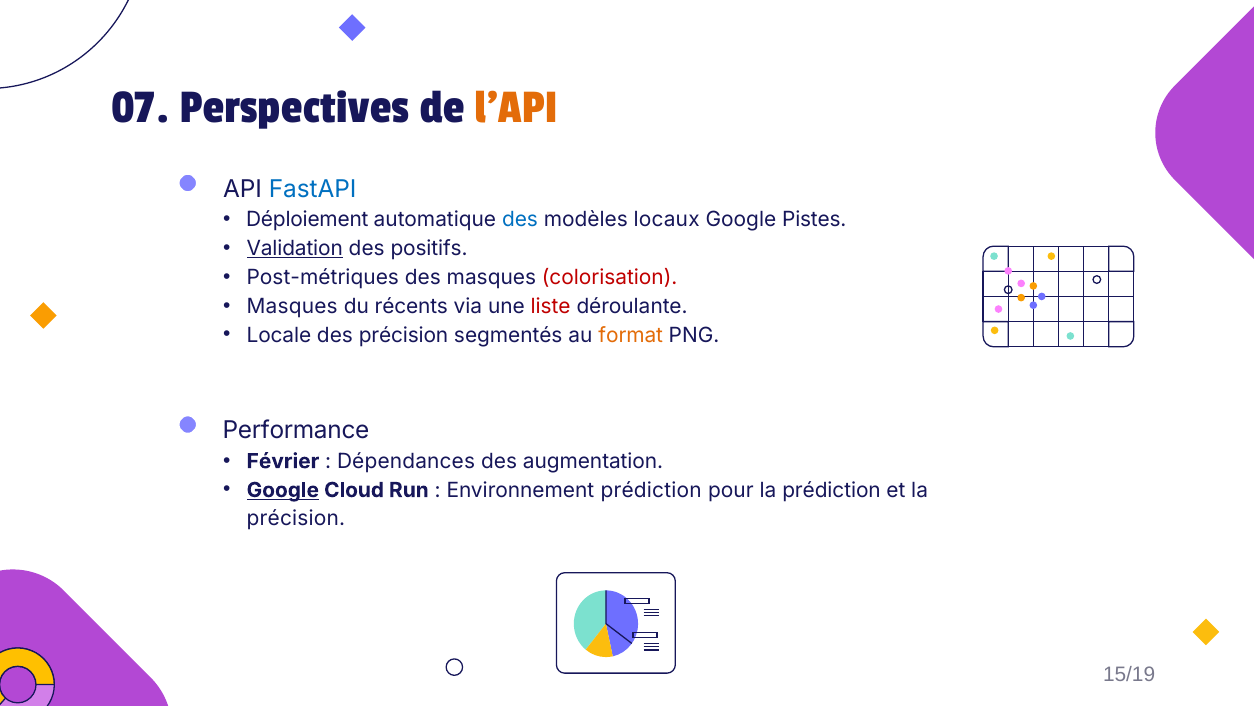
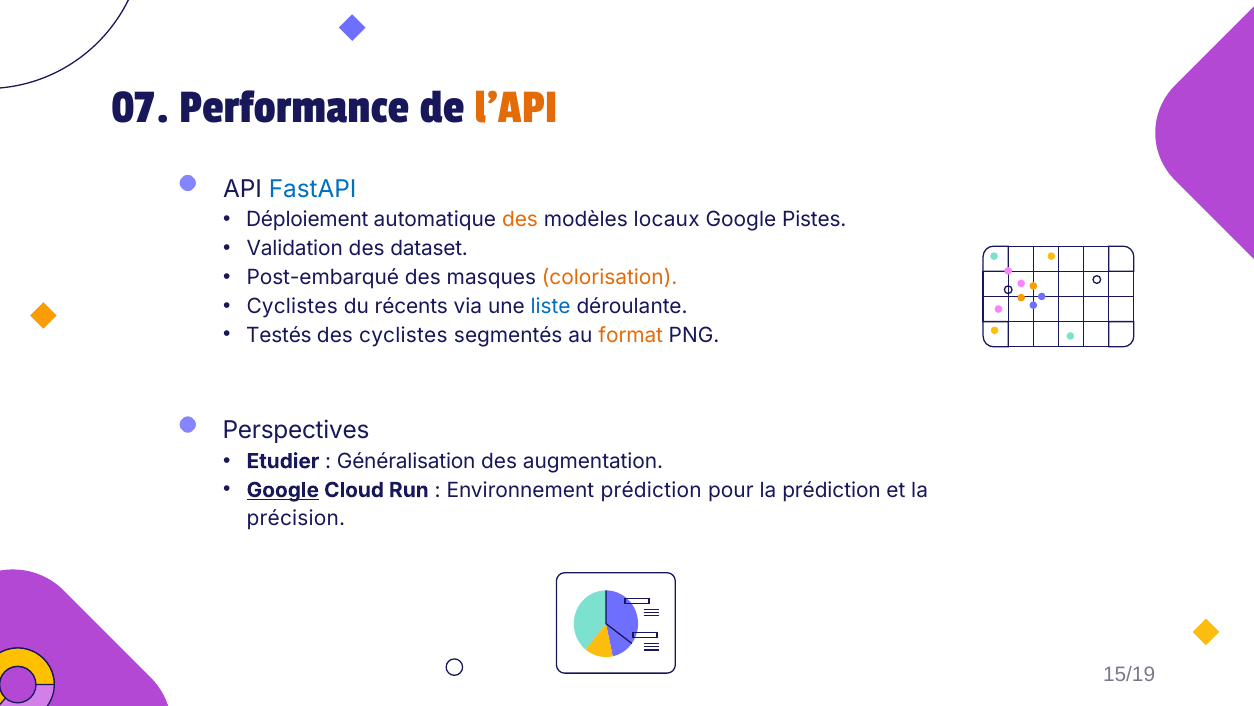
Perspectives: Perspectives -> Performance
des at (520, 220) colour: blue -> orange
Validation underline: present -> none
positifs: positifs -> dataset
Post-métriques: Post-métriques -> Post-embarqué
colorisation colour: red -> orange
Masques at (292, 306): Masques -> Cyclistes
liste colour: red -> blue
Locale: Locale -> Testés
des précision: précision -> cyclistes
Performance: Performance -> Perspectives
Février: Février -> Etudier
Dépendances: Dépendances -> Généralisation
